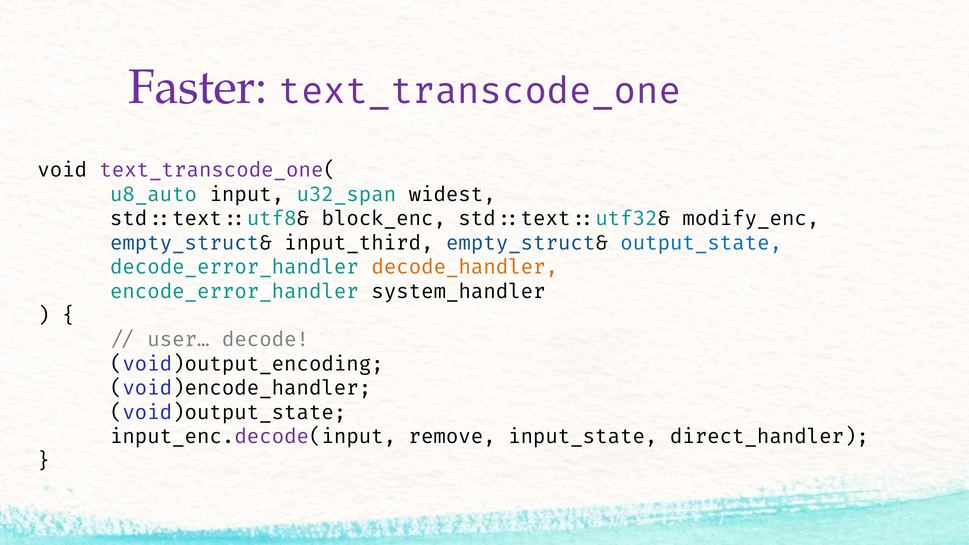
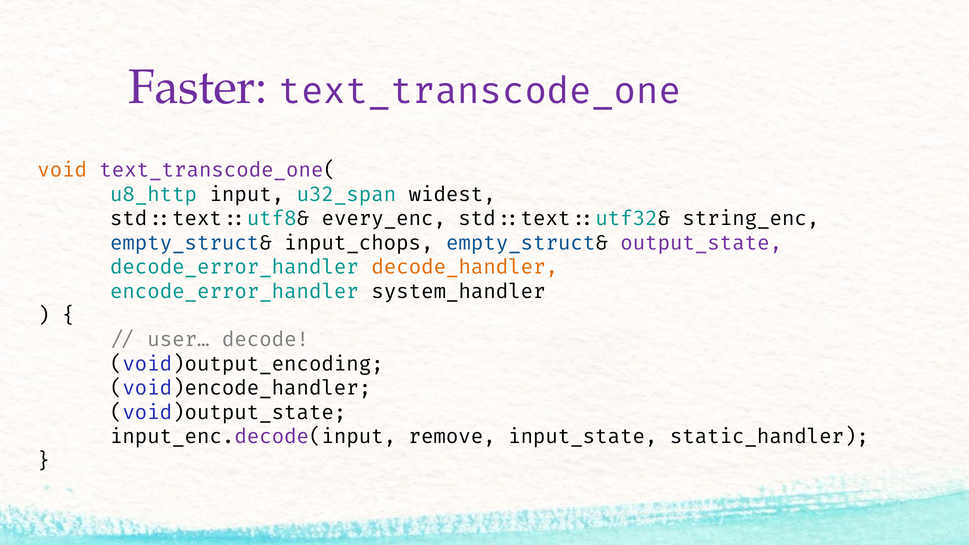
void colour: black -> orange
u8_auto: u8_auto -> u8_http
block_enc: block_enc -> every_enc
modify_enc: modify_enc -> string_enc
input_third: input_third -> input_chops
output_state colour: blue -> purple
direct_handler: direct_handler -> static_handler
